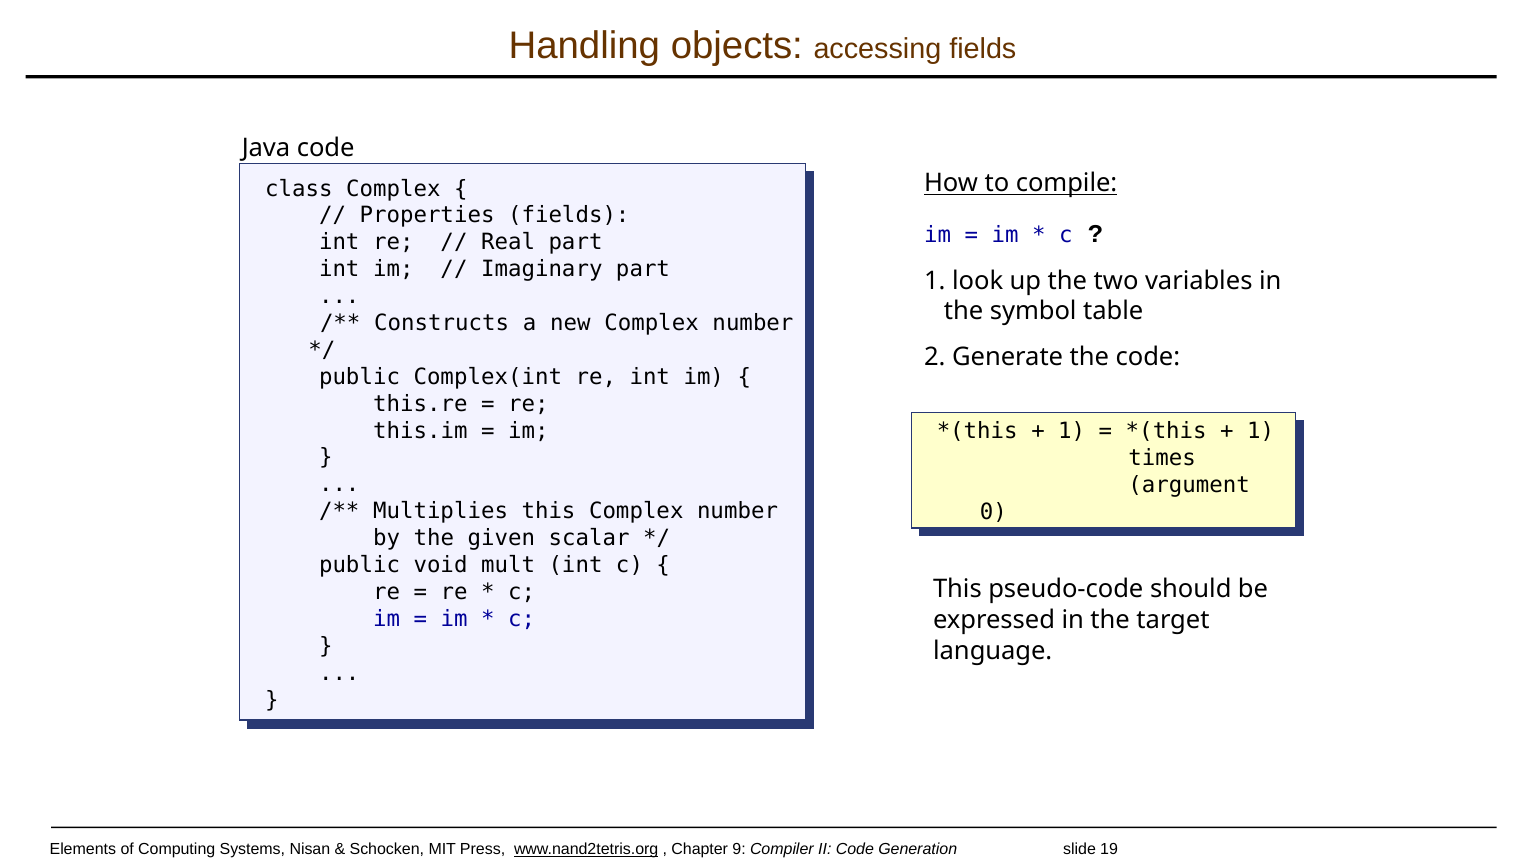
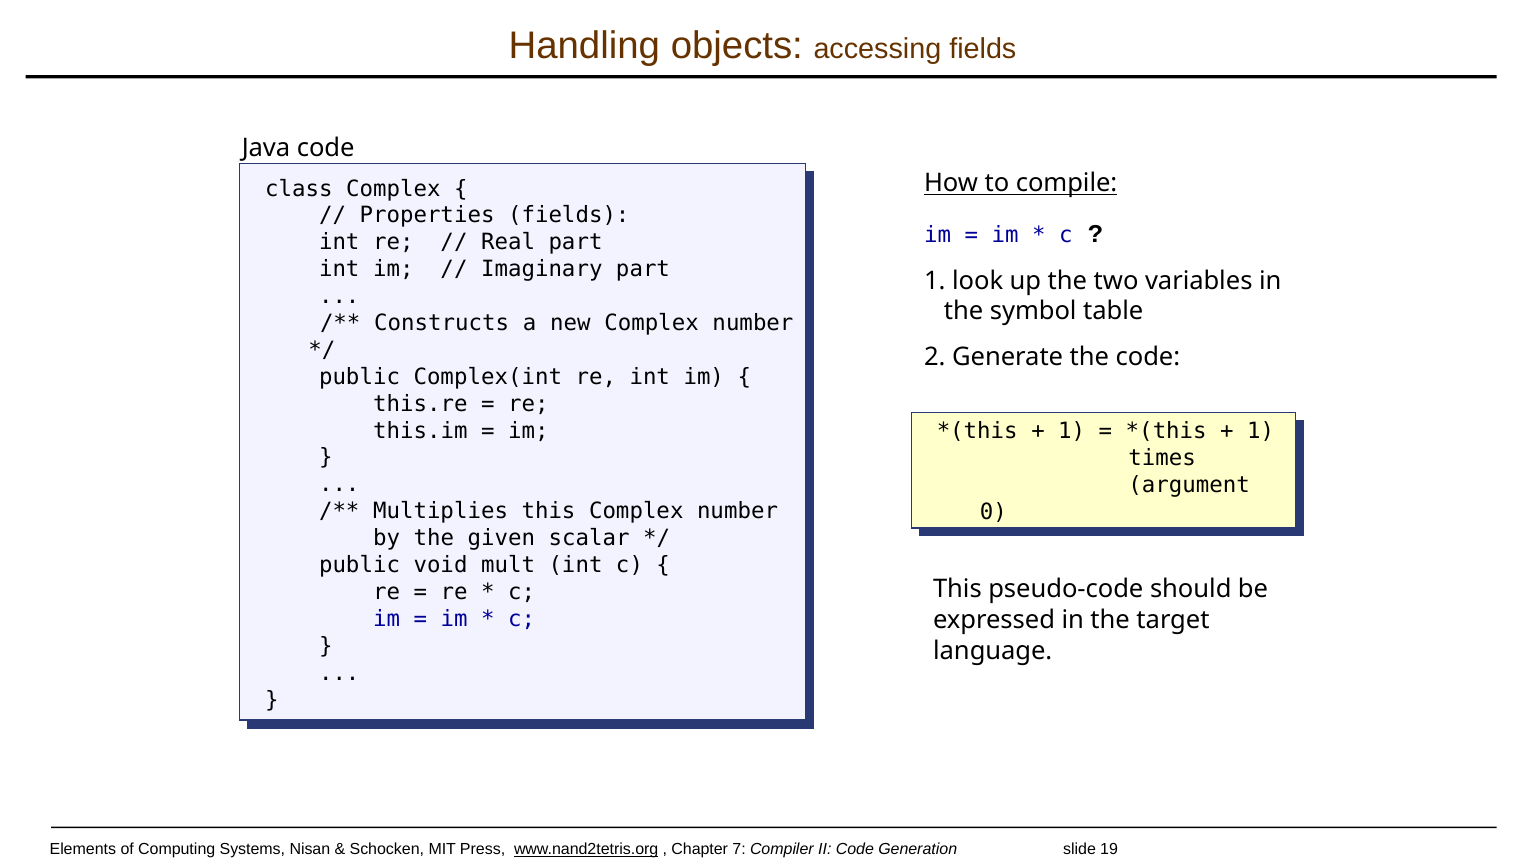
9: 9 -> 7
